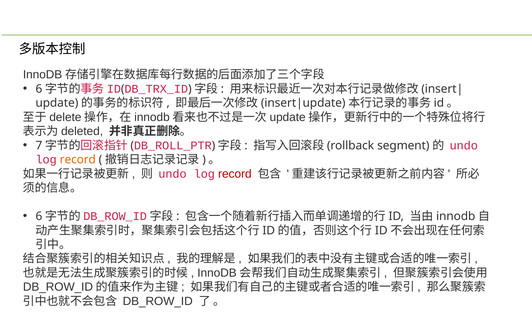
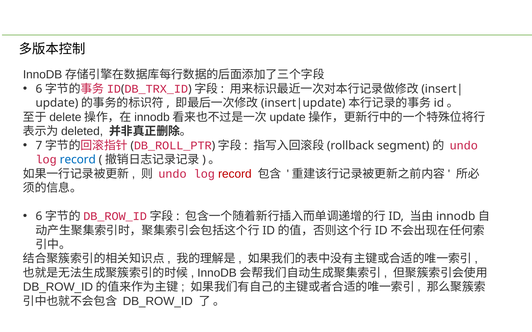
record at (78, 160) colour: orange -> blue
